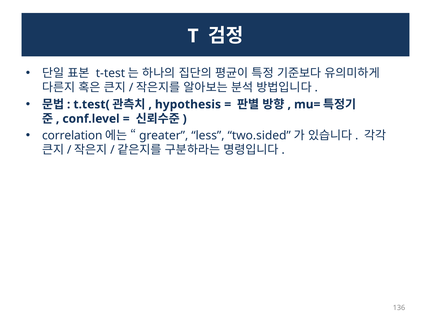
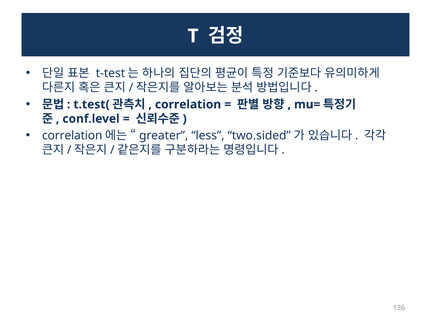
hypothesis at (188, 105): hypothesis -> correlation
